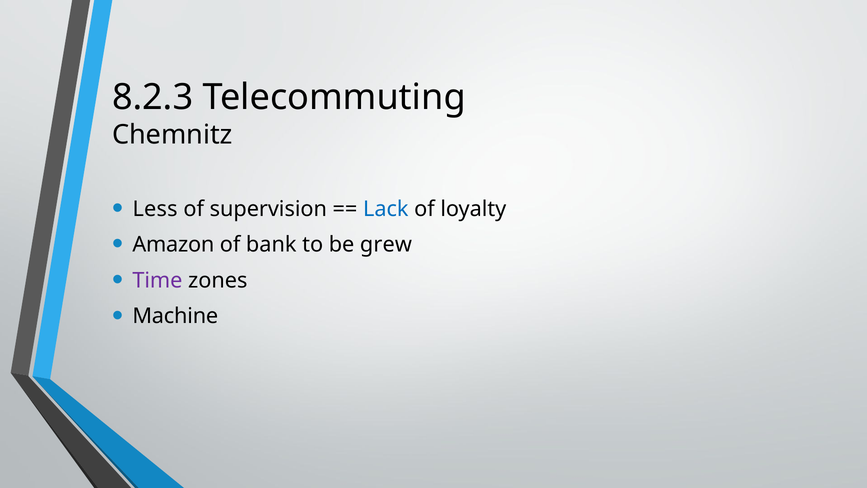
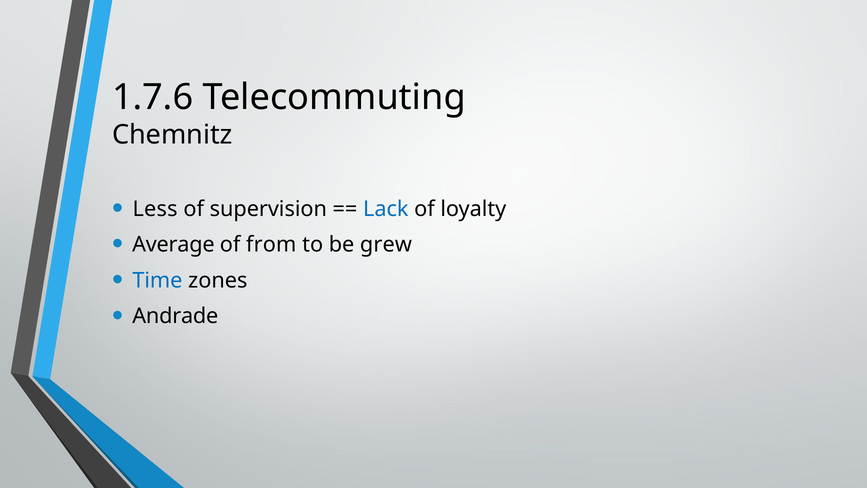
8.2.3: 8.2.3 -> 1.7.6
Amazon: Amazon -> Average
bank: bank -> from
Time colour: purple -> blue
Machine: Machine -> Andrade
